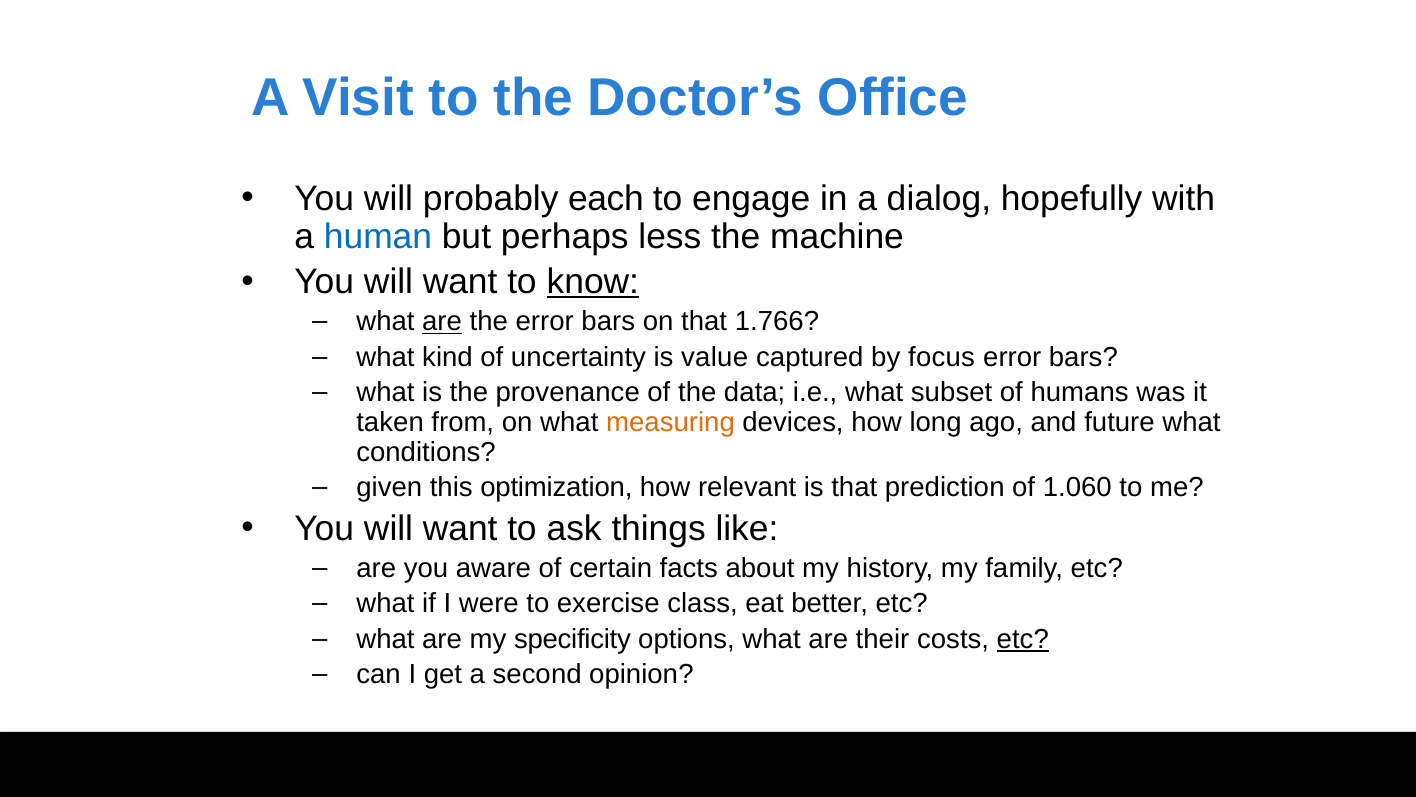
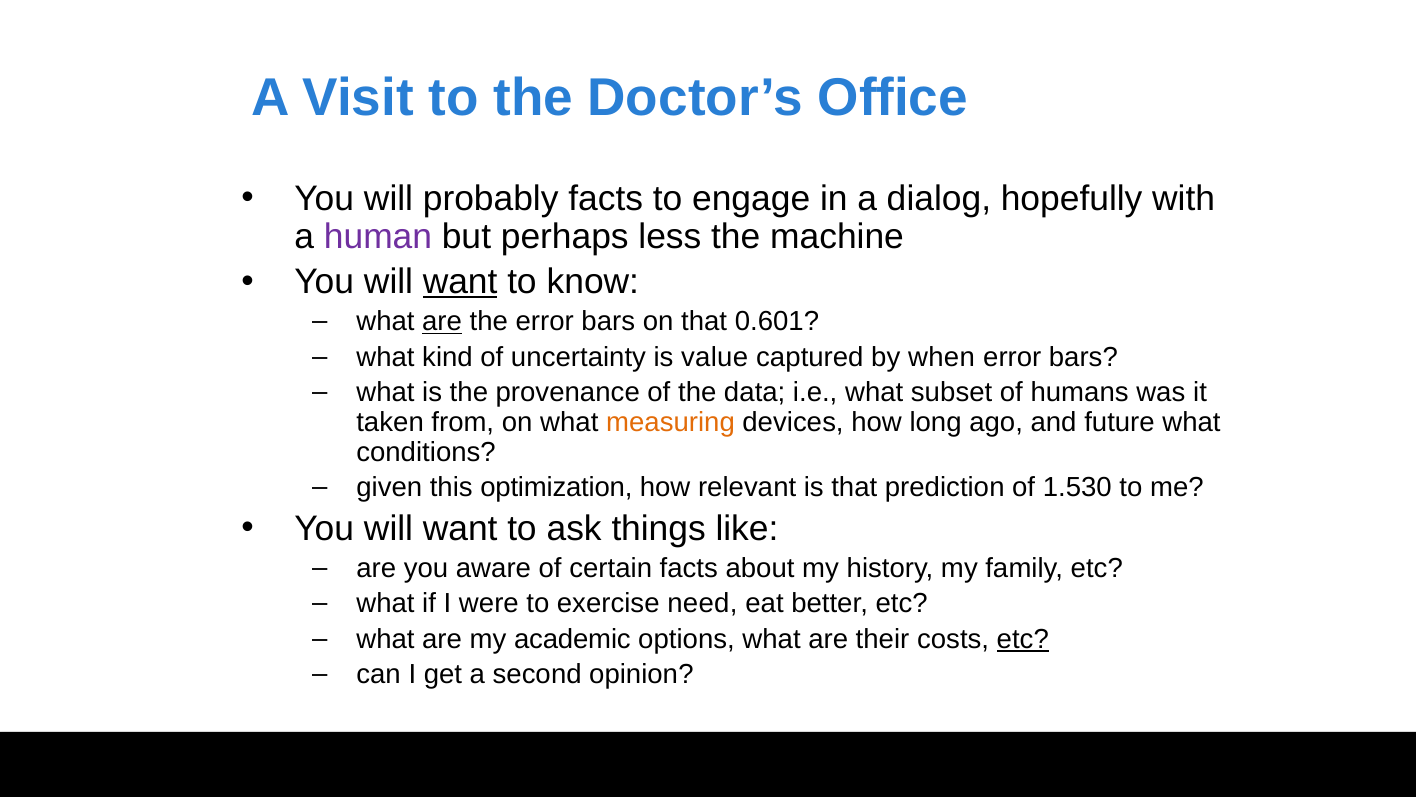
probably each: each -> facts
human colour: blue -> purple
want at (460, 282) underline: none -> present
know underline: present -> none
1.766: 1.766 -> 0.601
focus: focus -> when
1.060: 1.060 -> 1.530
class: class -> need
specificity: specificity -> academic
